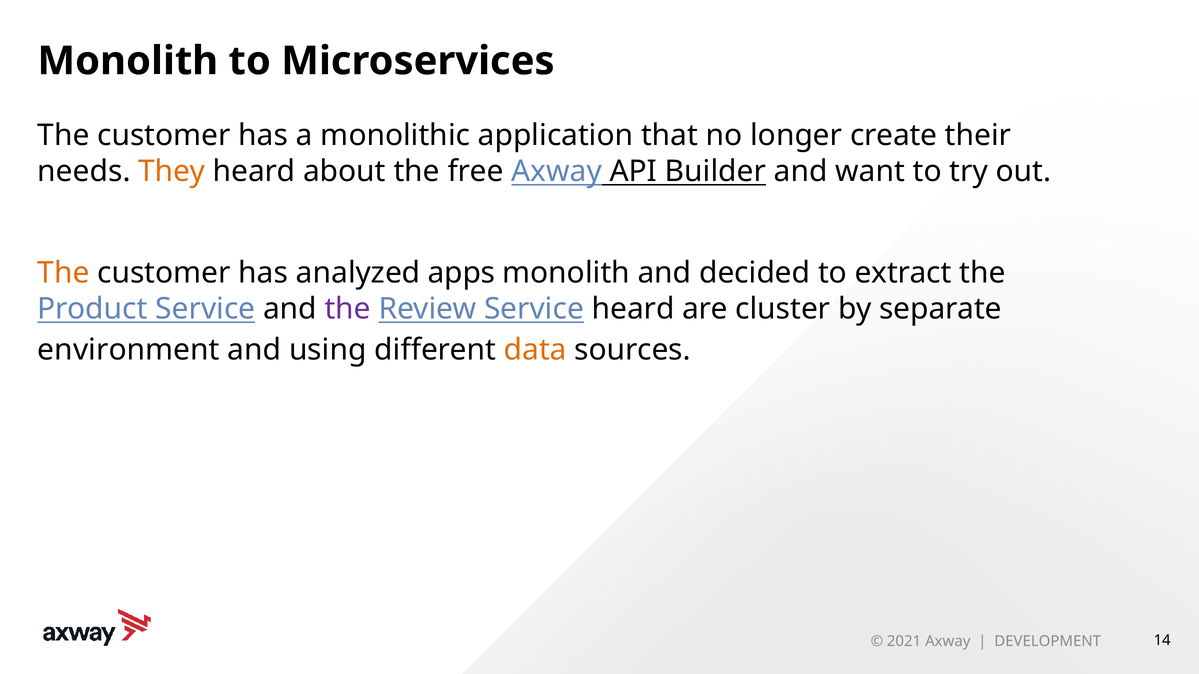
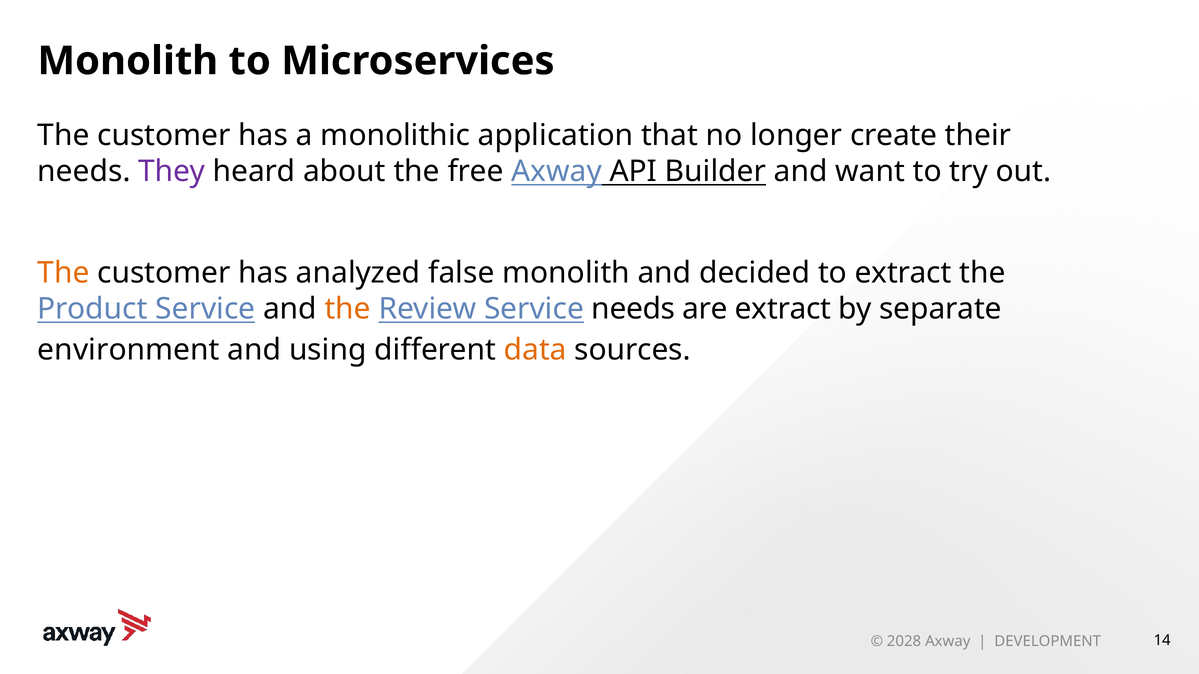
They colour: orange -> purple
apps: apps -> false
the at (348, 309) colour: purple -> orange
Service heard: heard -> needs
are cluster: cluster -> extract
2021: 2021 -> 2028
